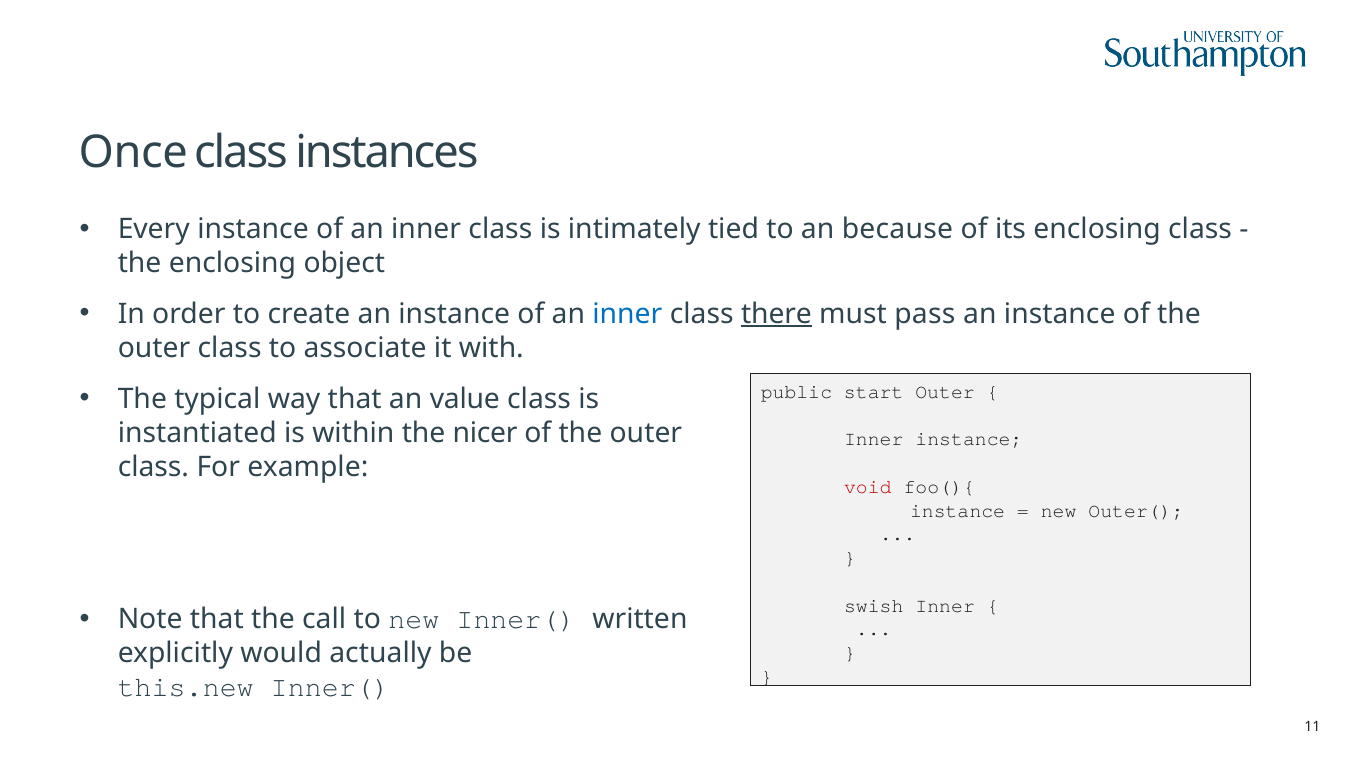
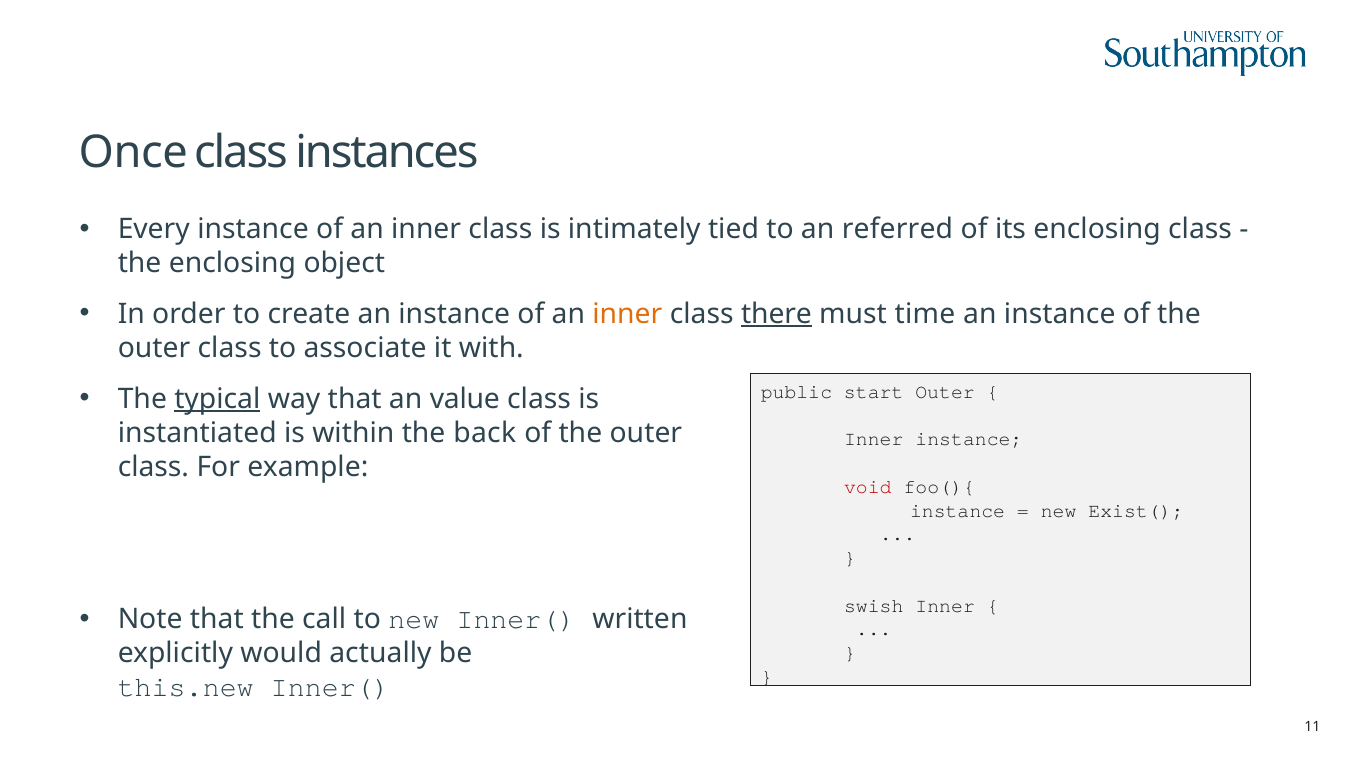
because: because -> referred
inner at (627, 314) colour: blue -> orange
pass: pass -> time
typical underline: none -> present
nicer: nicer -> back
Outer(: Outer( -> Exist(
